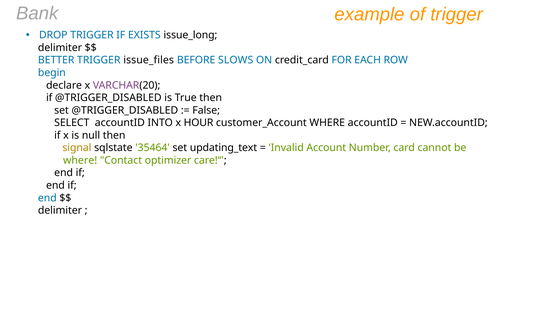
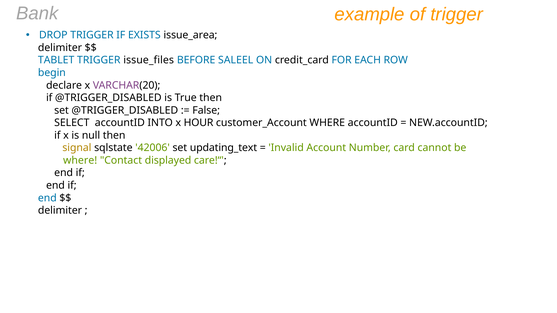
issue_long: issue_long -> issue_area
BETTER: BETTER -> TABLET
SLOWS: SLOWS -> SALEEL
35464: 35464 -> 42006
optimizer: optimizer -> displayed
